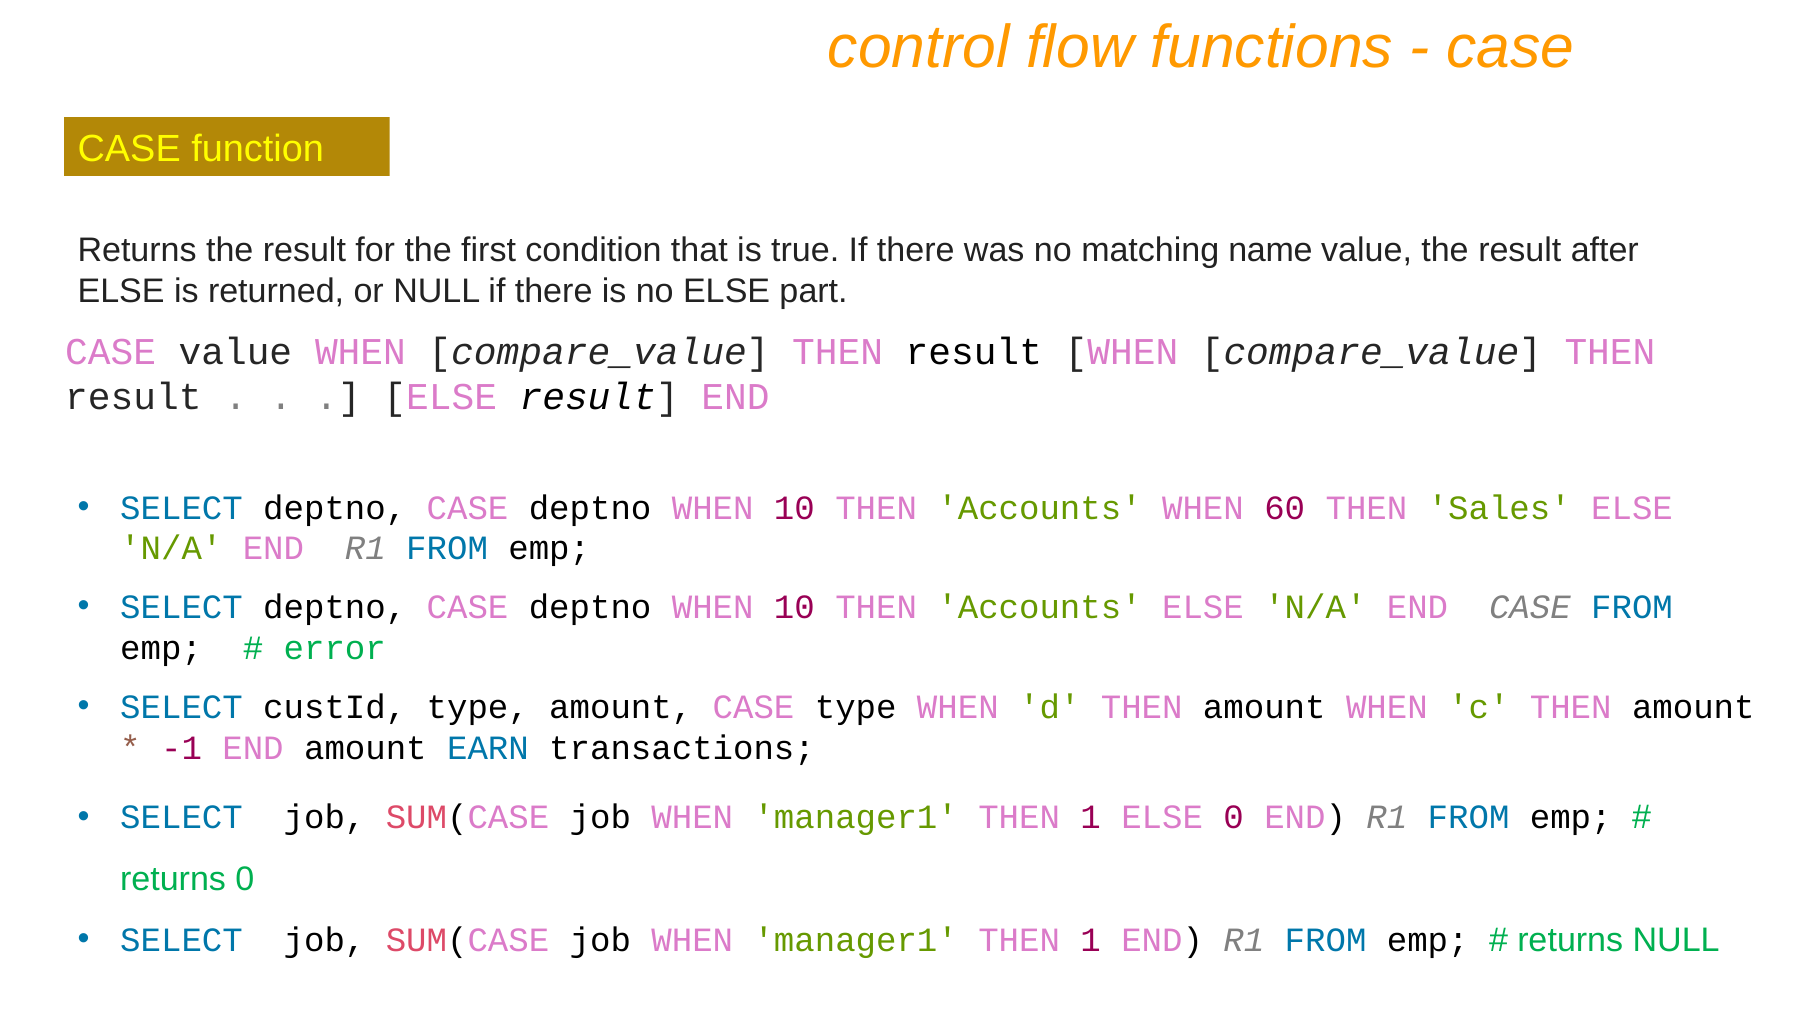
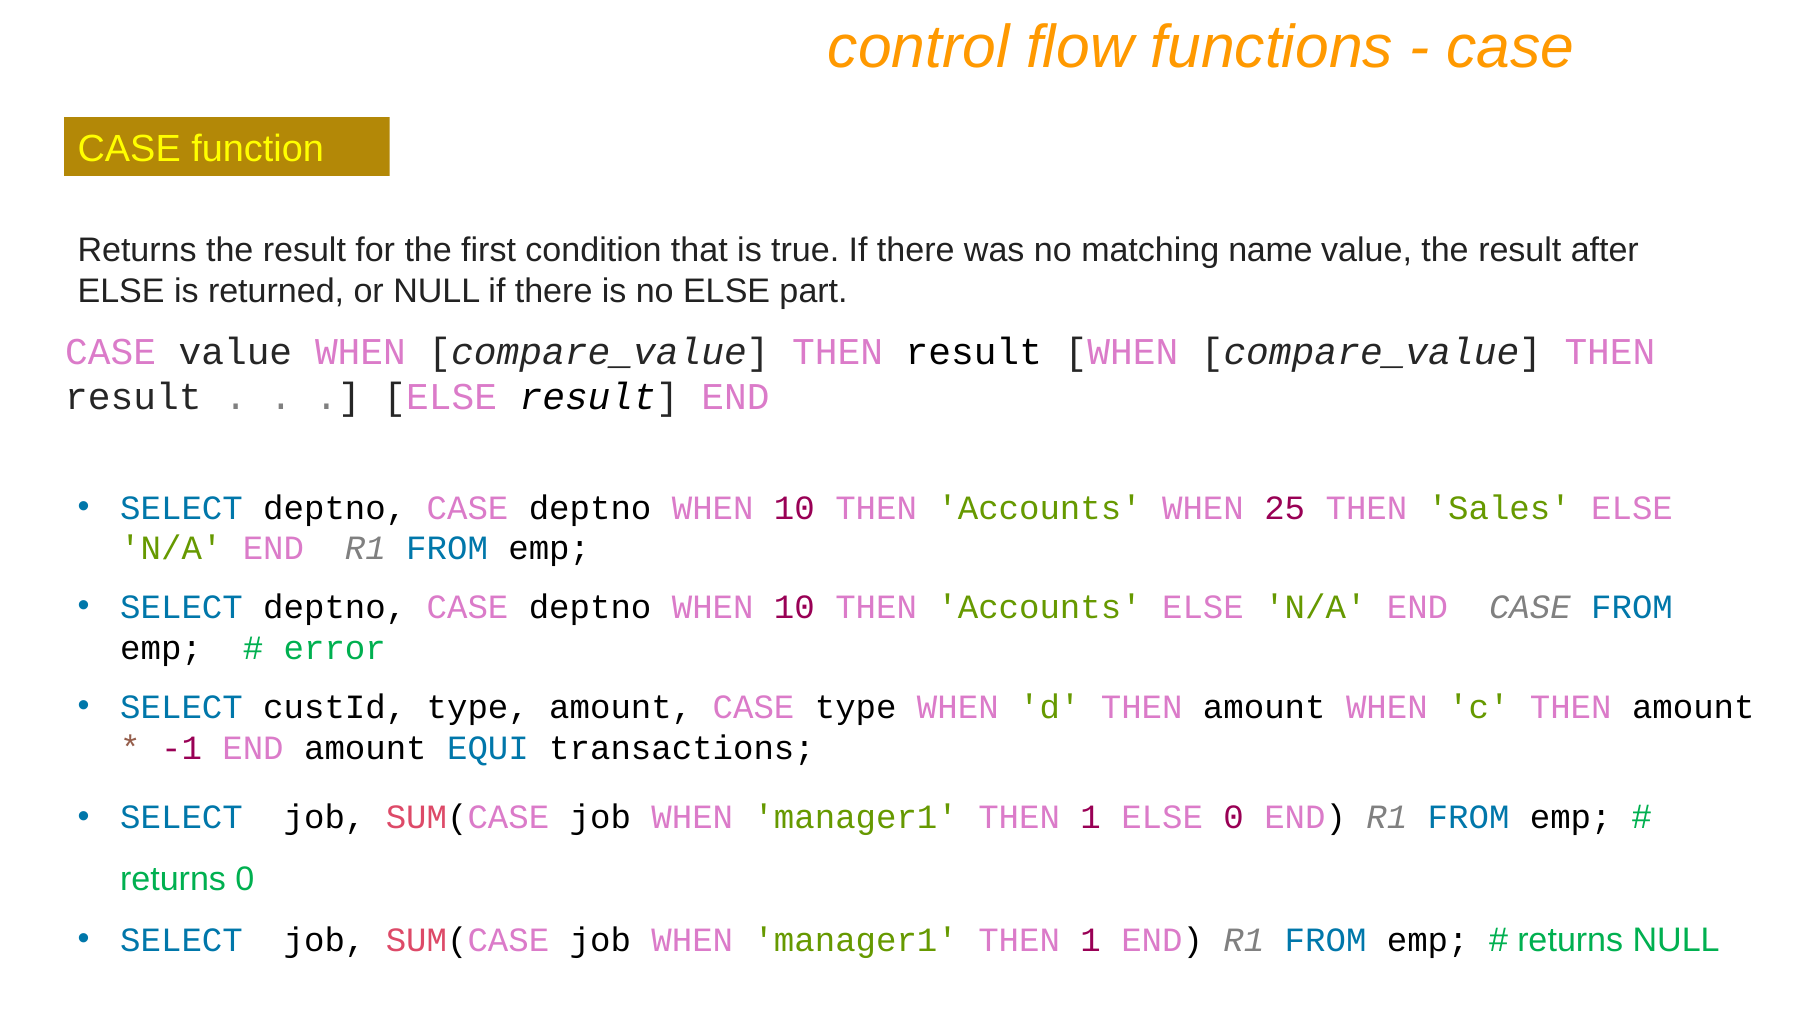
60: 60 -> 25
EARN: EARN -> EQUI
